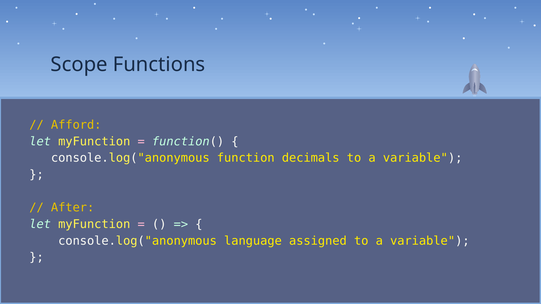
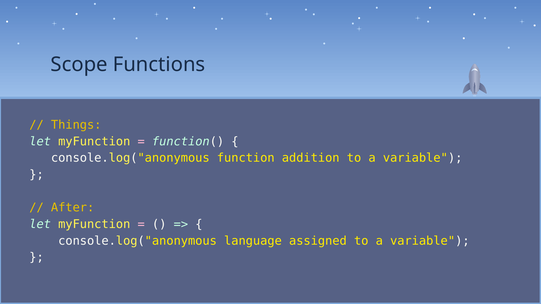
Afford: Afford -> Things
decimals: decimals -> addition
